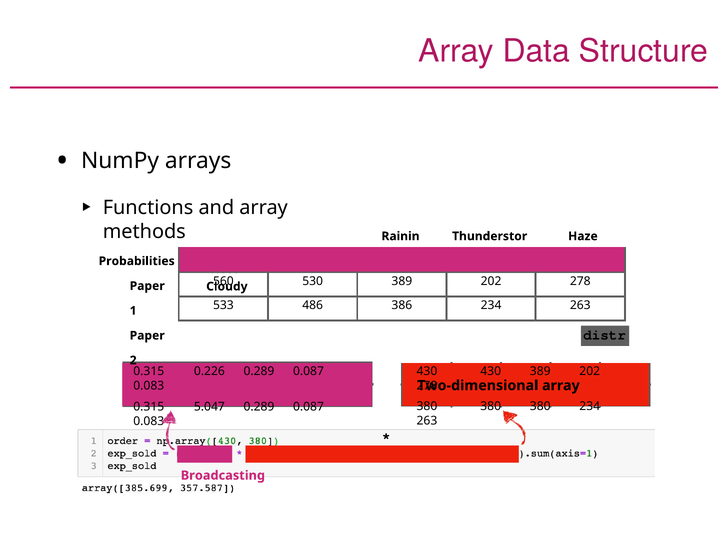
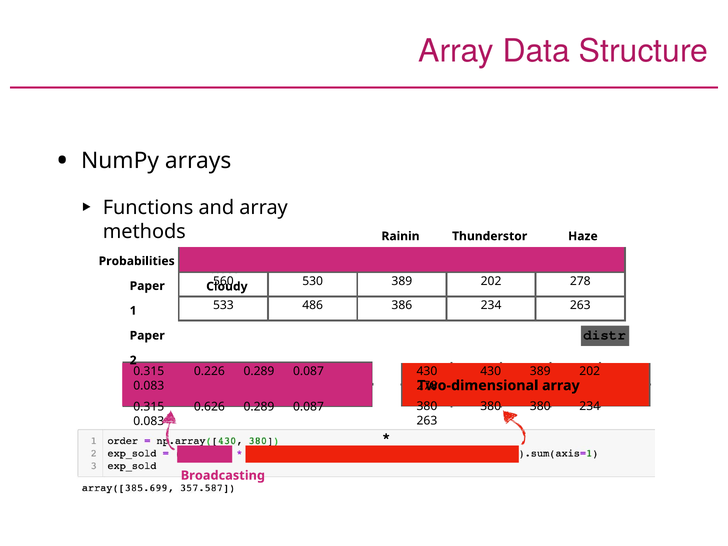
5.047: 5.047 -> 0.626
